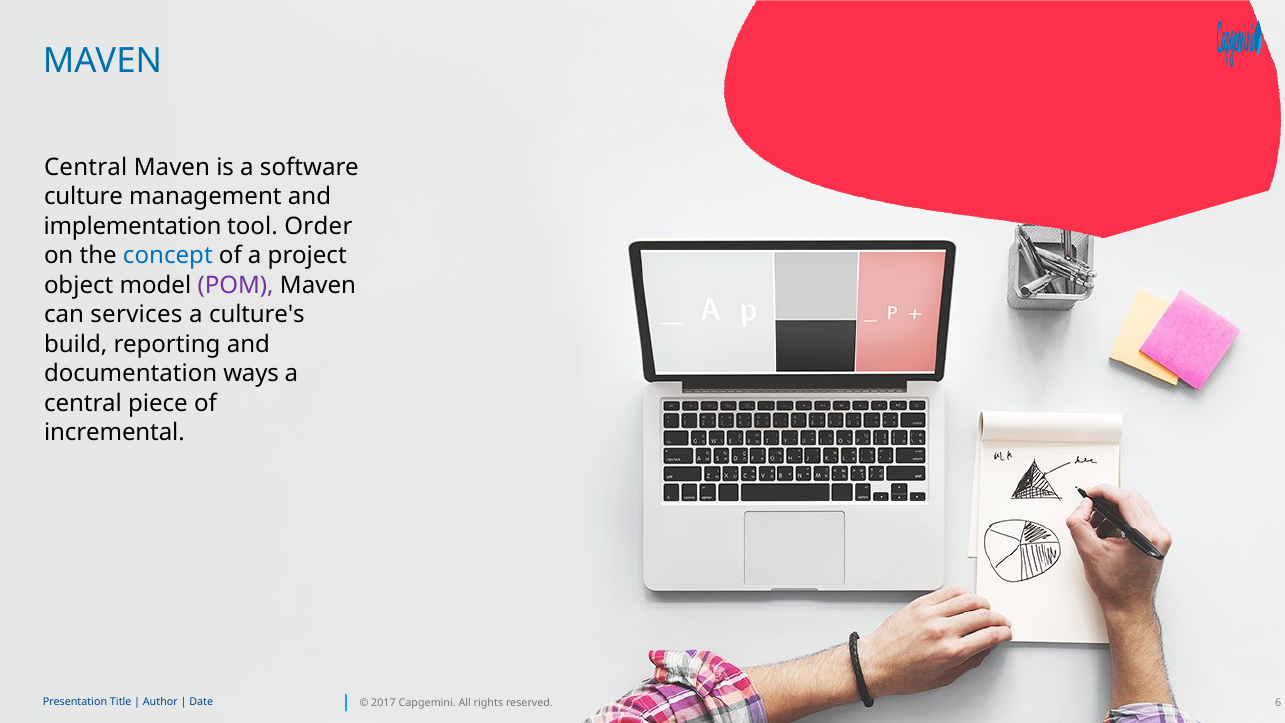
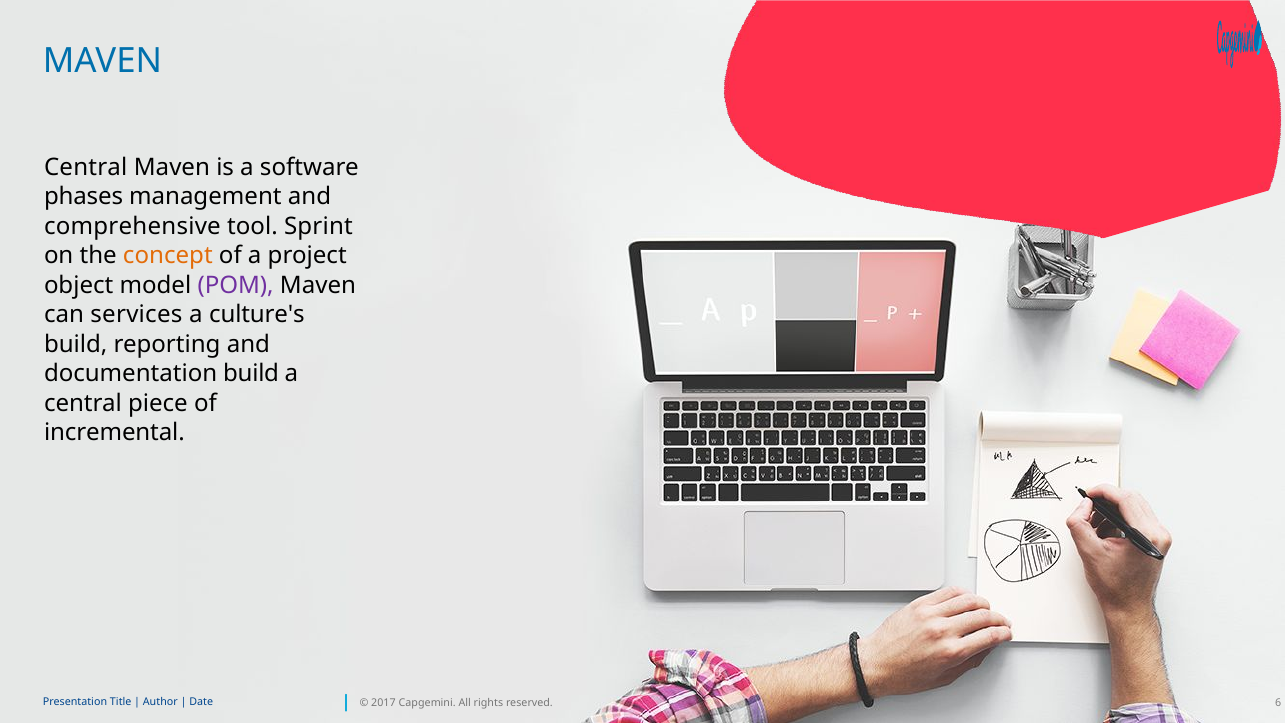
culture: culture -> phases
implementation: implementation -> comprehensive
Order: Order -> Sprint
concept colour: blue -> orange
documentation ways: ways -> build
